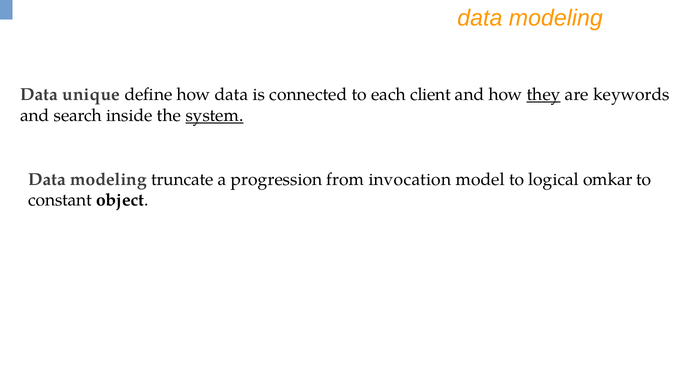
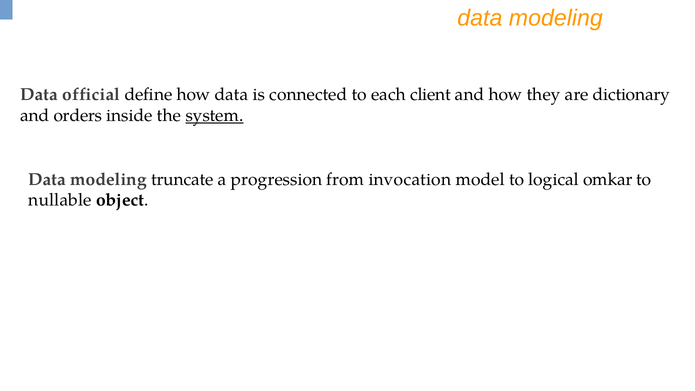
unique: unique -> official
they underline: present -> none
keywords: keywords -> dictionary
search: search -> orders
constant: constant -> nullable
